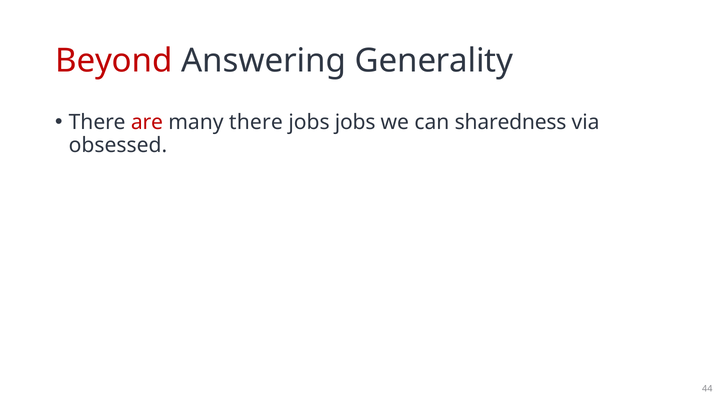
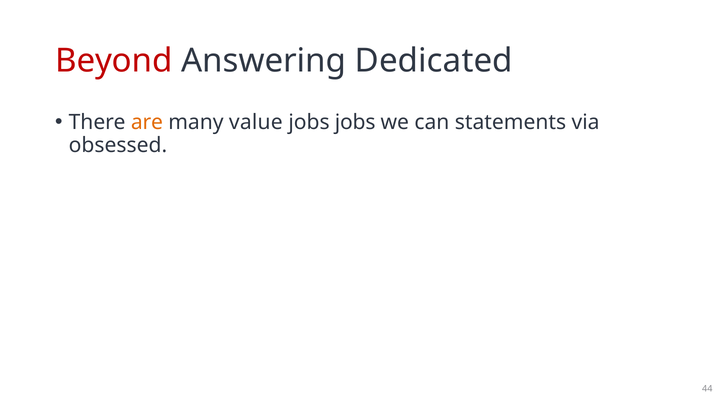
Generality: Generality -> Dedicated
are colour: red -> orange
many there: there -> value
sharedness: sharedness -> statements
